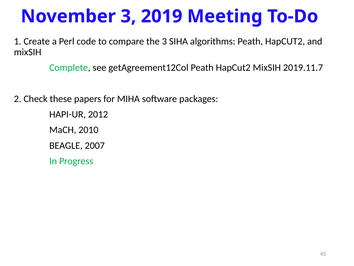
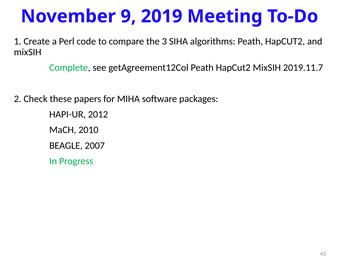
November 3: 3 -> 9
